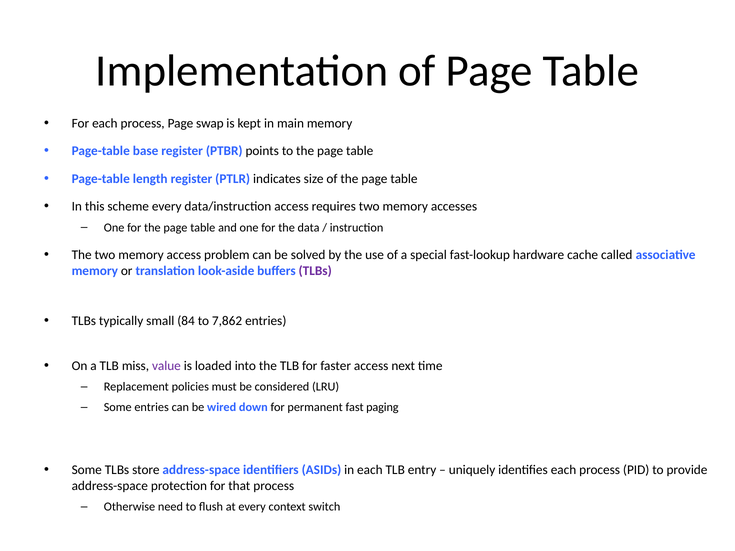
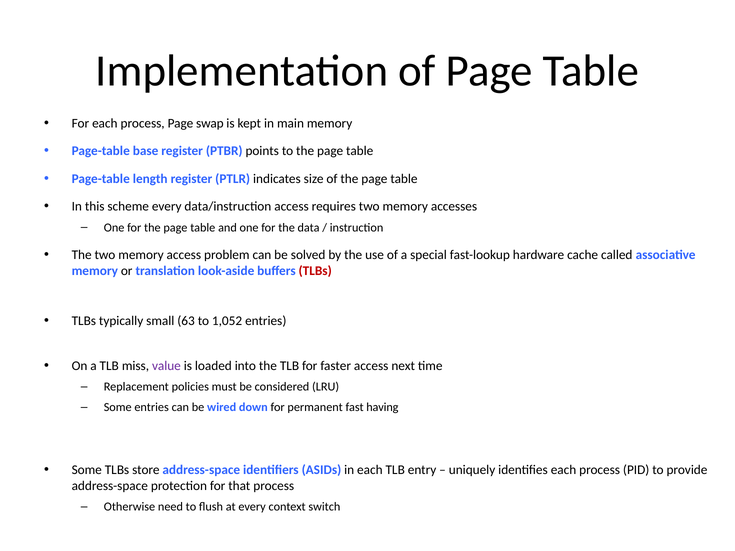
TLBs at (315, 271) colour: purple -> red
84: 84 -> 63
7,862: 7,862 -> 1,052
paging: paging -> having
